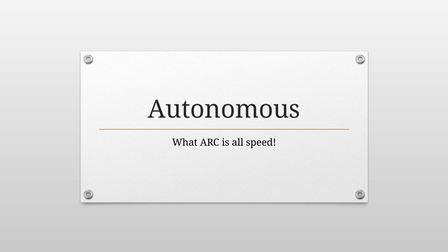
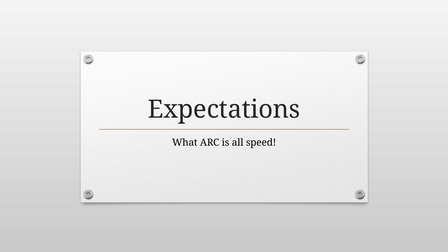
Autonomous: Autonomous -> Expectations
